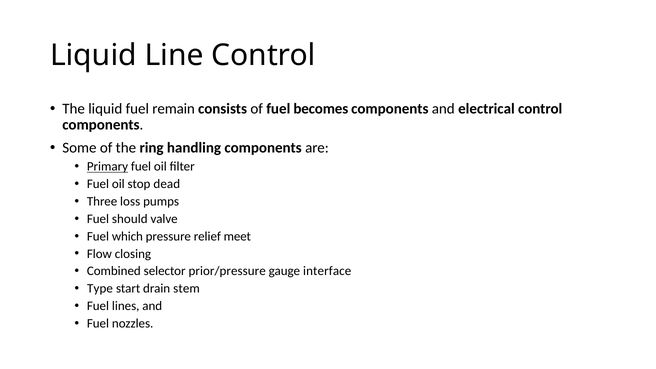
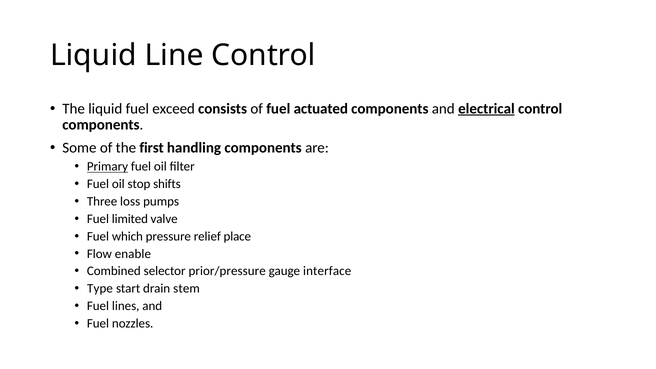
remain: remain -> exceed
becomes: becomes -> actuated
electrical underline: none -> present
ring: ring -> first
dead: dead -> shifts
should: should -> limited
meet: meet -> place
closing: closing -> enable
